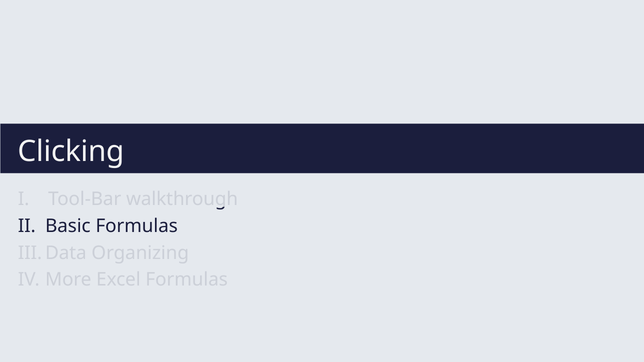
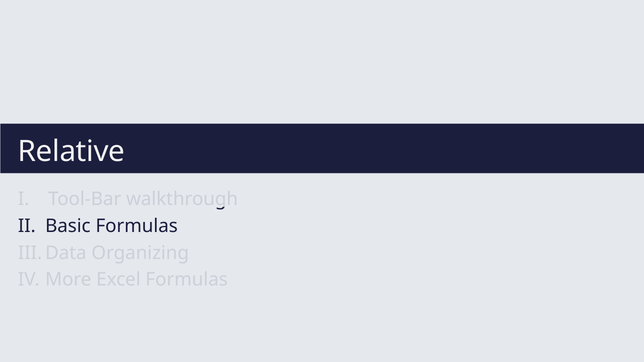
Clicking: Clicking -> Relative
